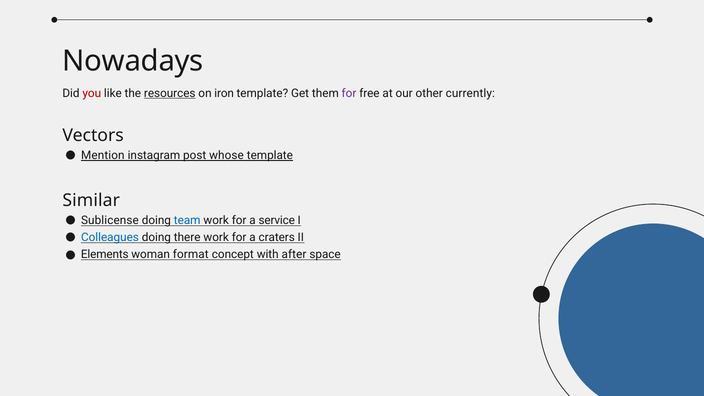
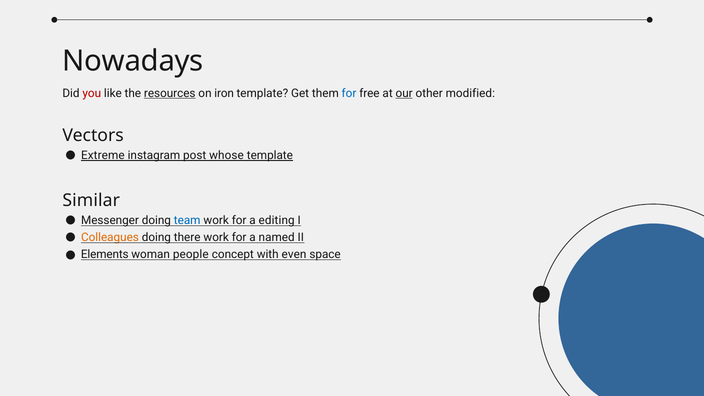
for at (349, 93) colour: purple -> blue
our underline: none -> present
currently: currently -> modified
Mention: Mention -> Extreme
Sublicense: Sublicense -> Messenger
service: service -> editing
Colleagues colour: blue -> orange
craters: craters -> named
format: format -> people
after: after -> even
